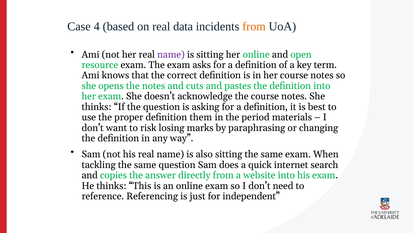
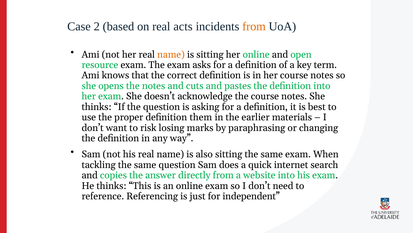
4: 4 -> 2
data: data -> acts
name at (171, 54) colour: purple -> orange
period: period -> earlier
